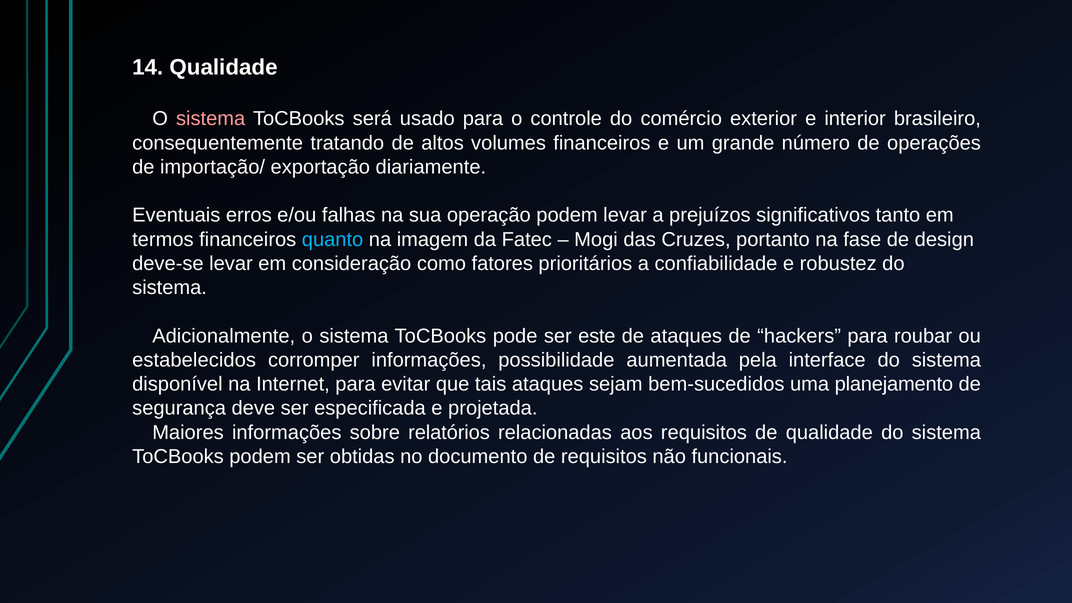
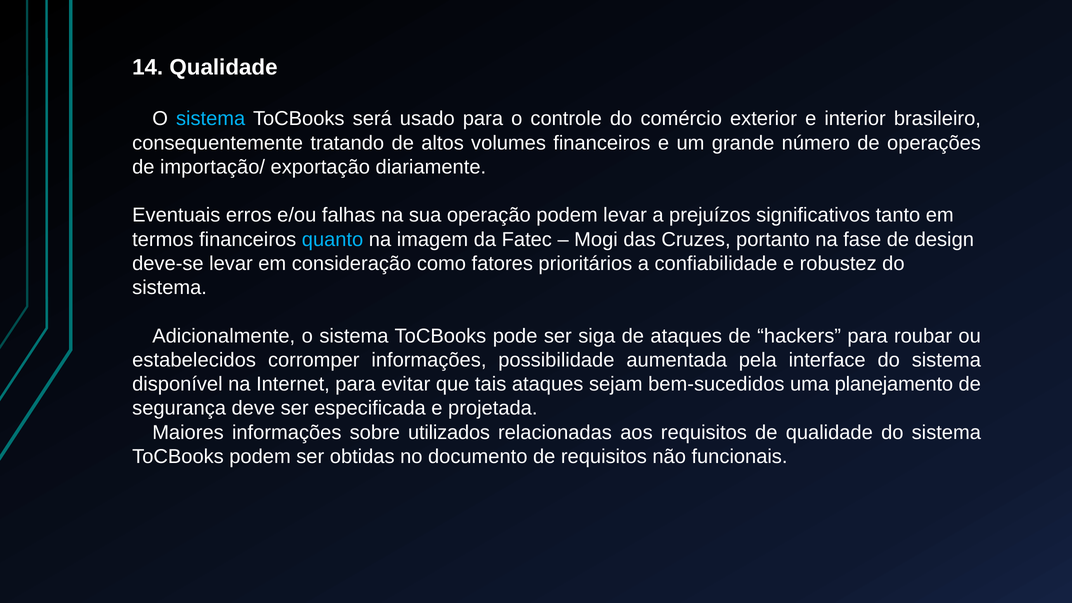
sistema at (211, 119) colour: pink -> light blue
este: este -> siga
relatórios: relatórios -> utilizados
